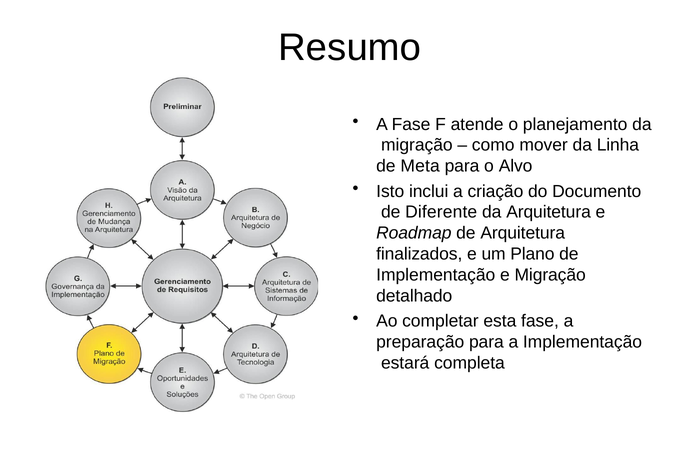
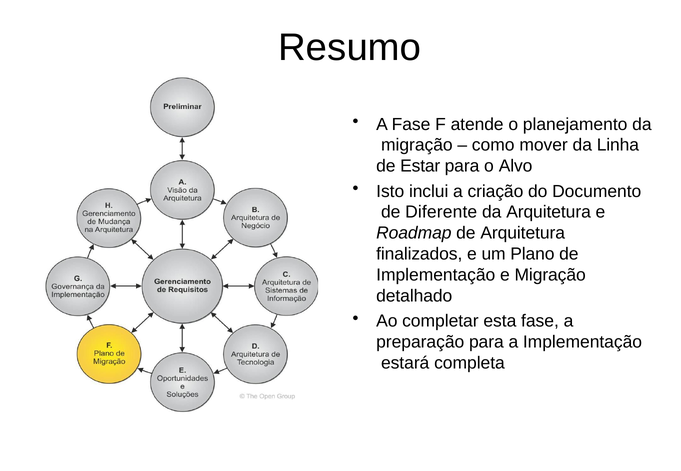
Meta: Meta -> Estar
